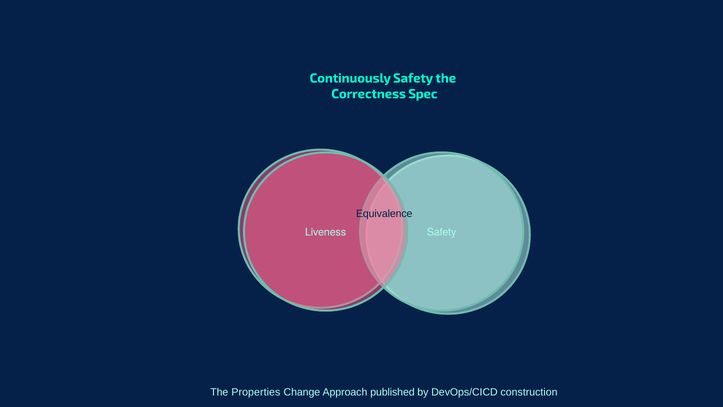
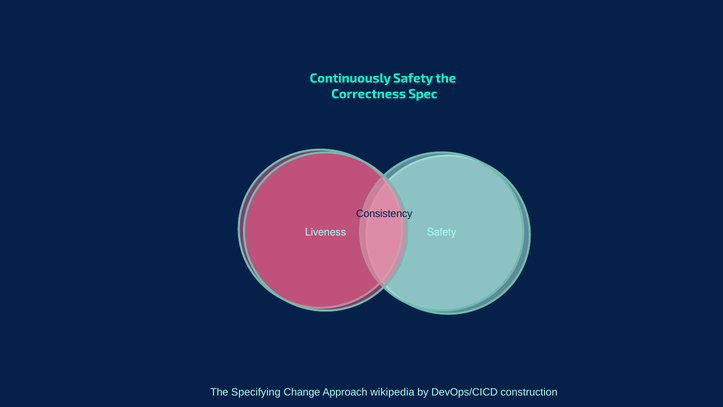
Equivalence: Equivalence -> Consistency
Properties: Properties -> Specifying
published: published -> wikipedia
